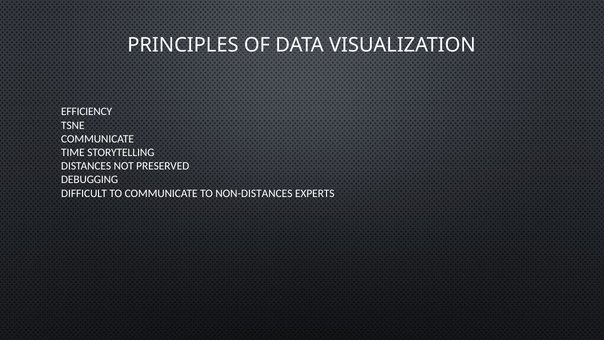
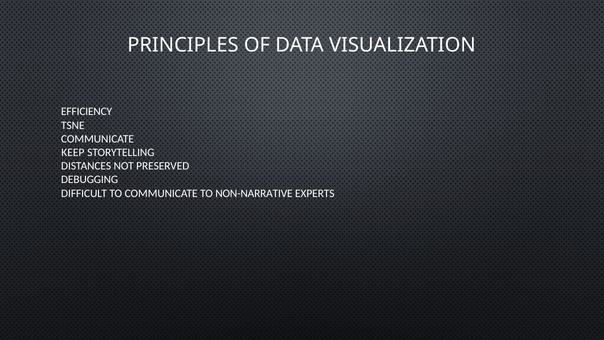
TIME: TIME -> KEEP
NON-DISTANCES: NON-DISTANCES -> NON-NARRATIVE
